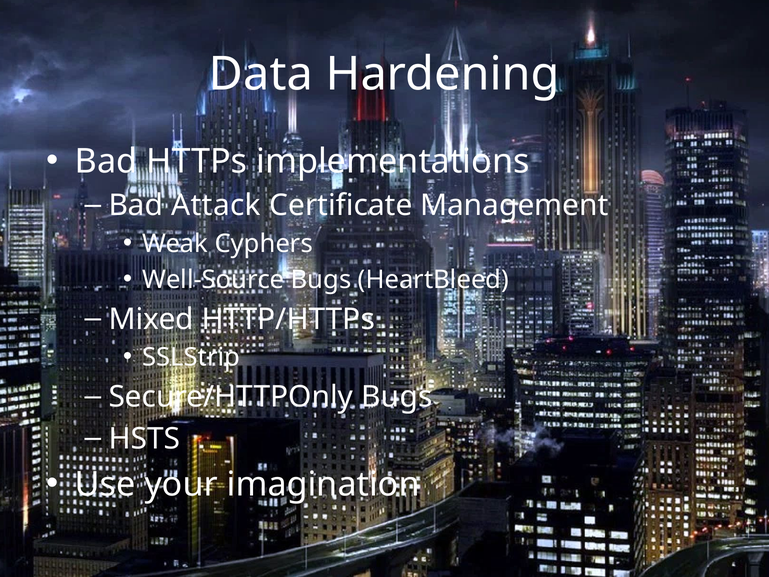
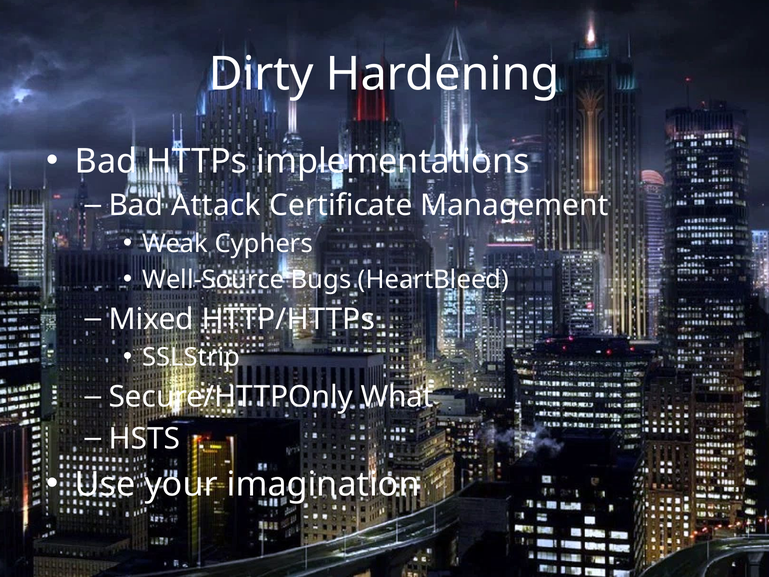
Data: Data -> Dirty
Secure/HTTPOnly Bugs: Bugs -> What
